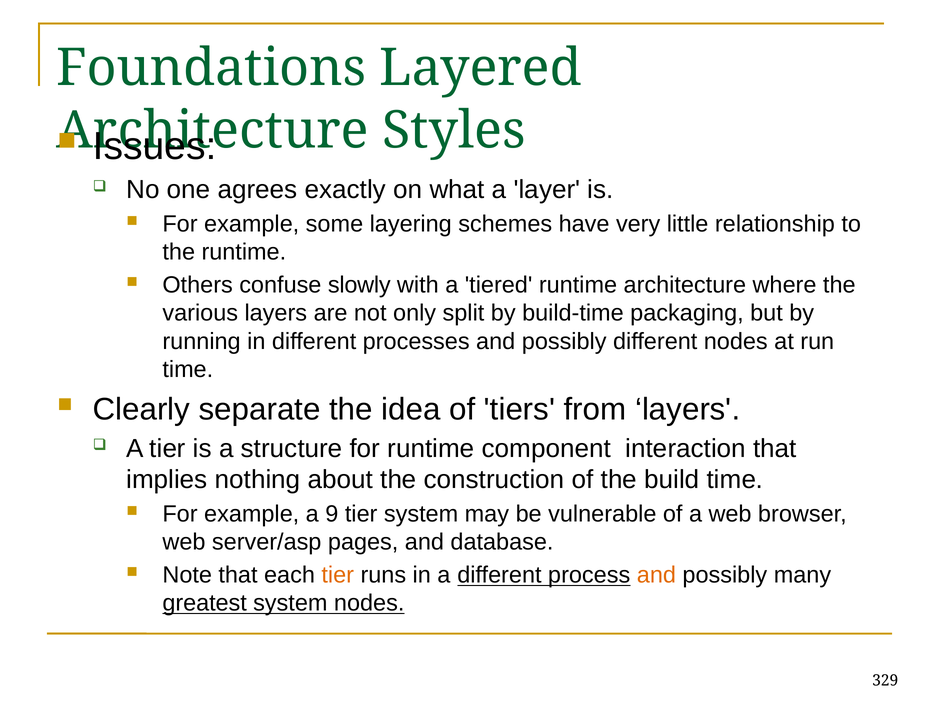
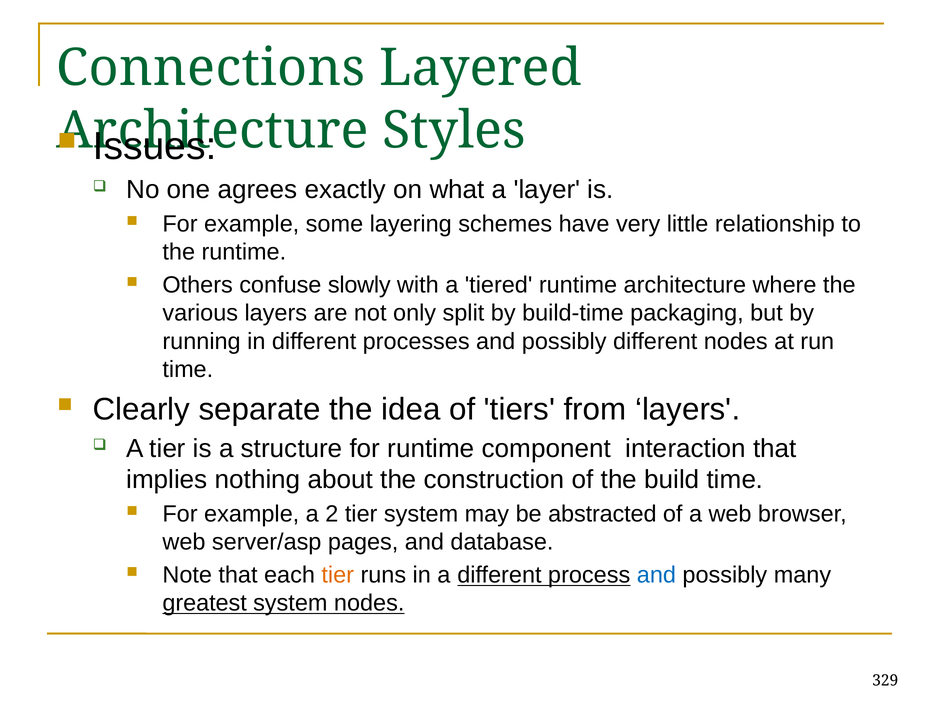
Foundations: Foundations -> Connections
9: 9 -> 2
vulnerable: vulnerable -> abstracted
and at (656, 575) colour: orange -> blue
